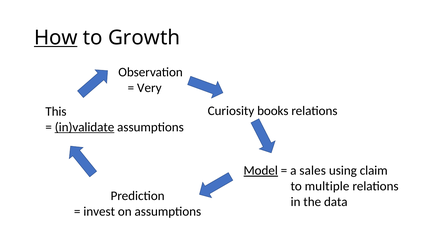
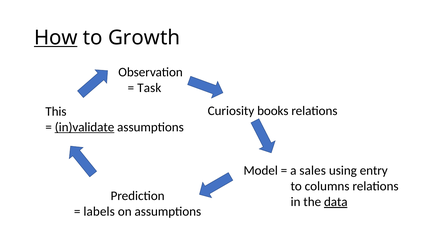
Very: Very -> Task
Model underline: present -> none
claim: claim -> entry
multiple: multiple -> columns
data underline: none -> present
invest: invest -> labels
